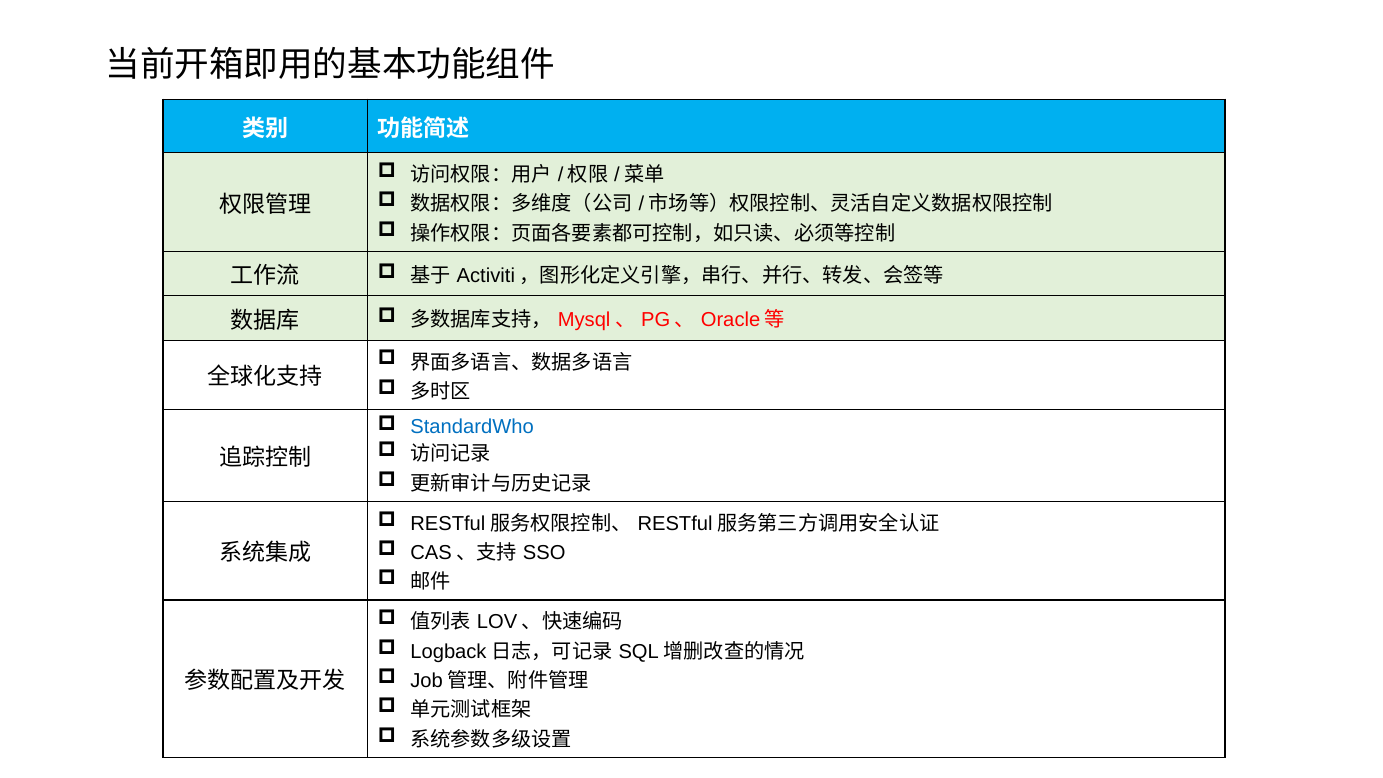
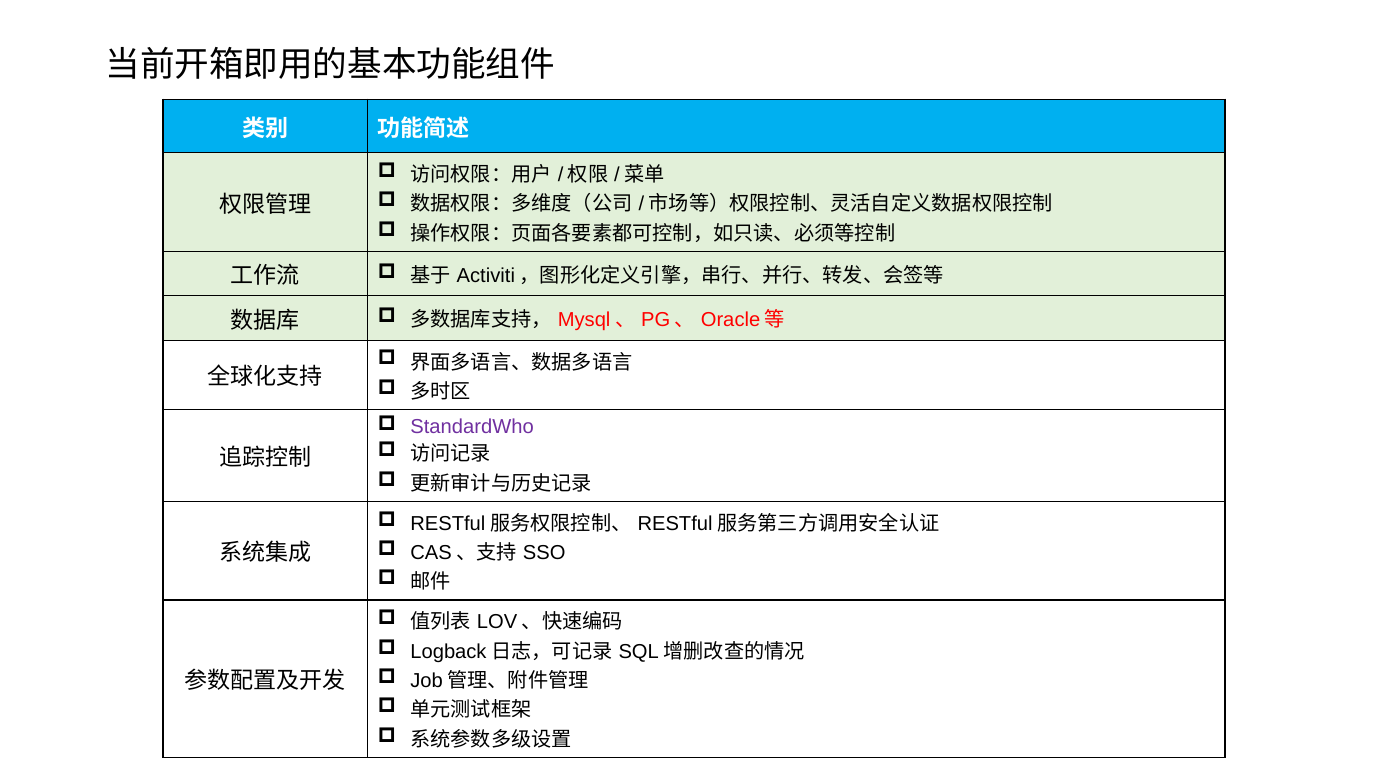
StandardWho colour: blue -> purple
